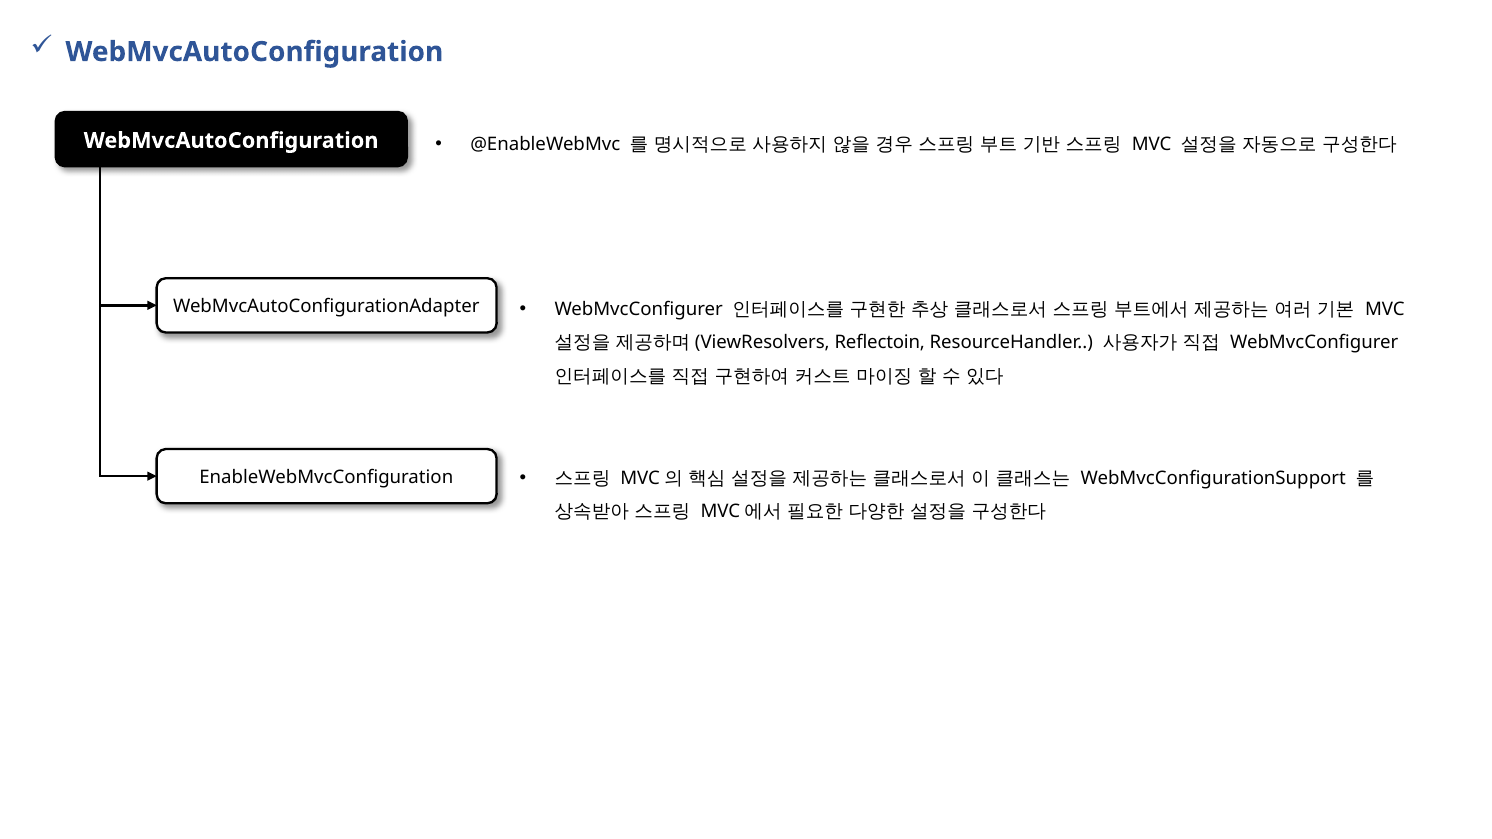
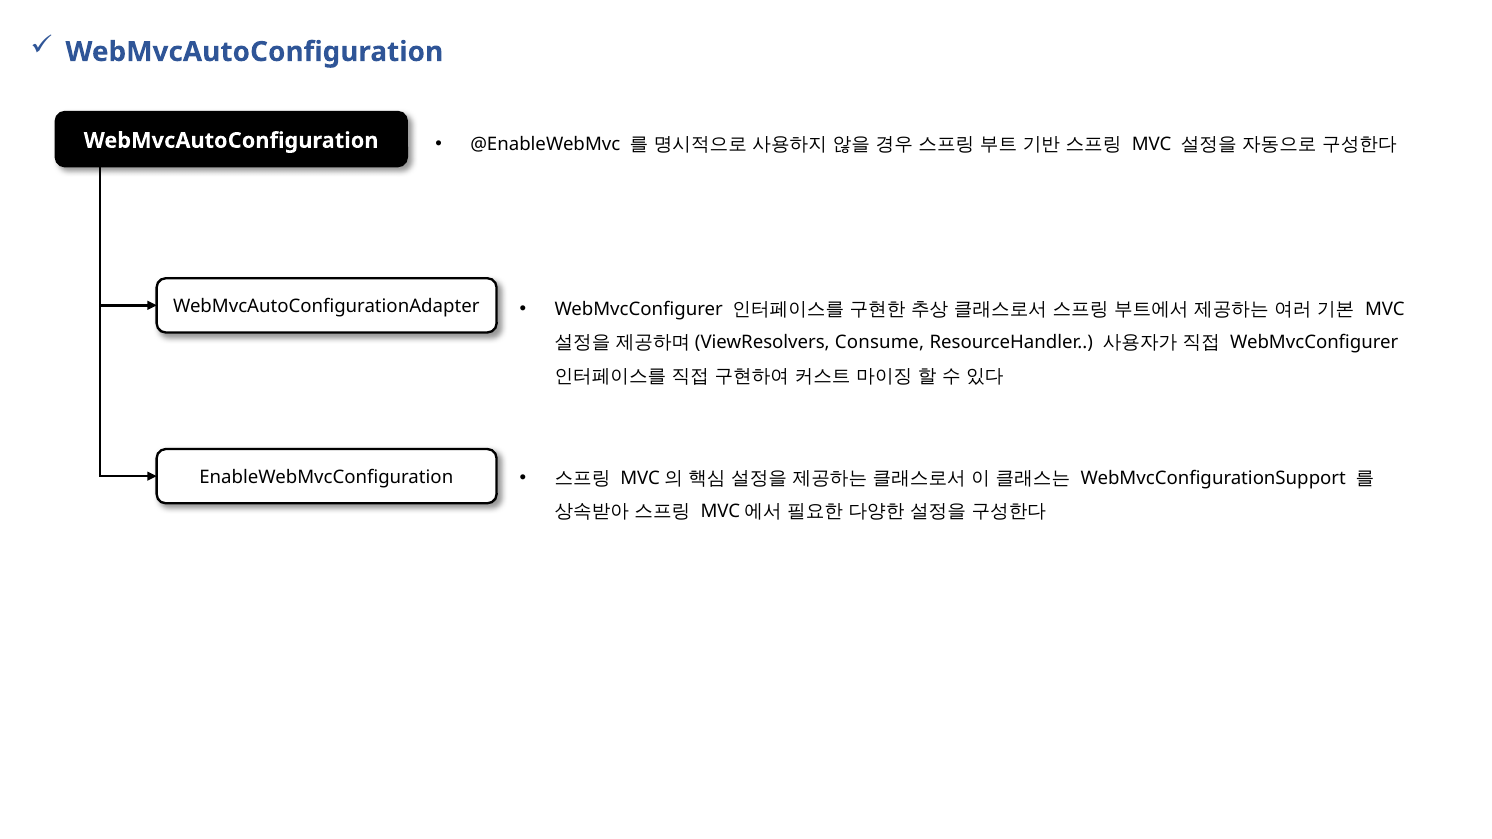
Reflectoin: Reflectoin -> Consume
